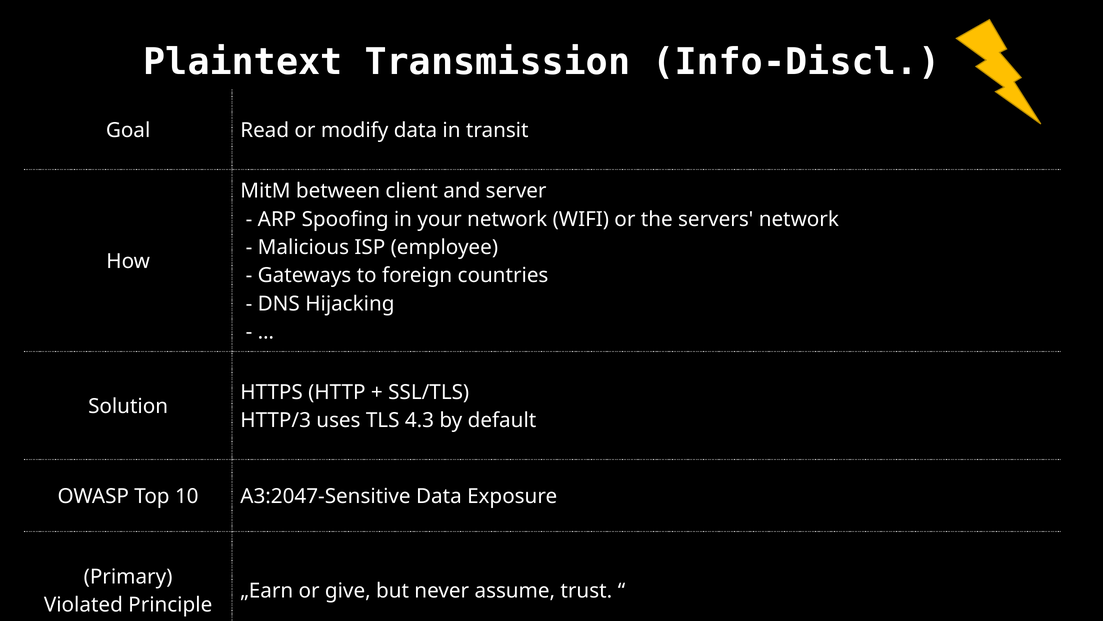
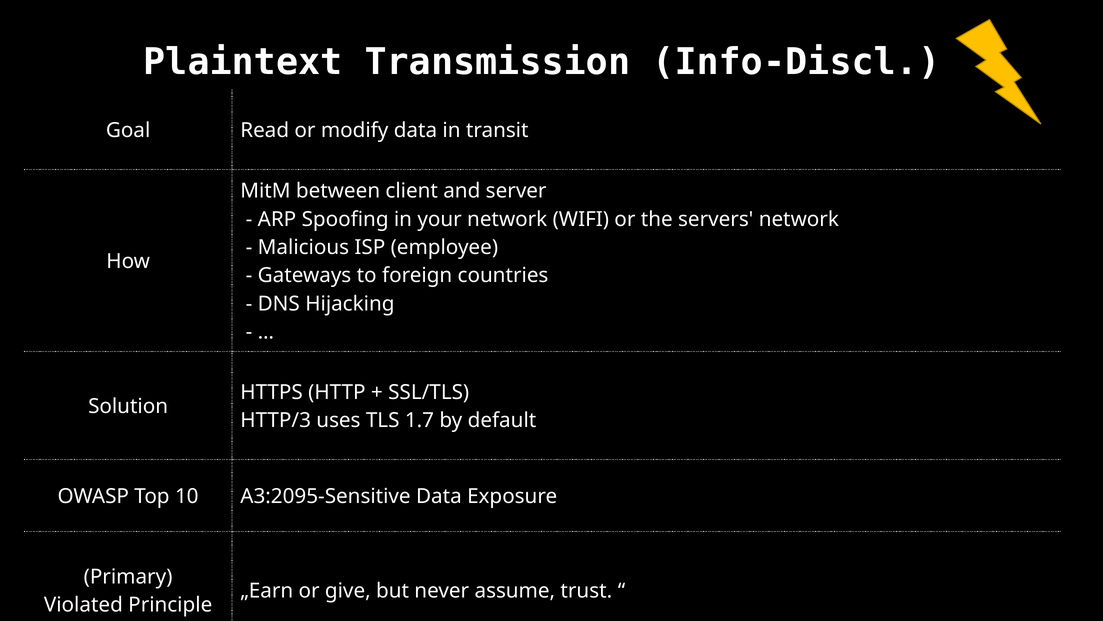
4.3: 4.3 -> 1.7
A3:2047-Sensitive: A3:2047-Sensitive -> A3:2095-Sensitive
